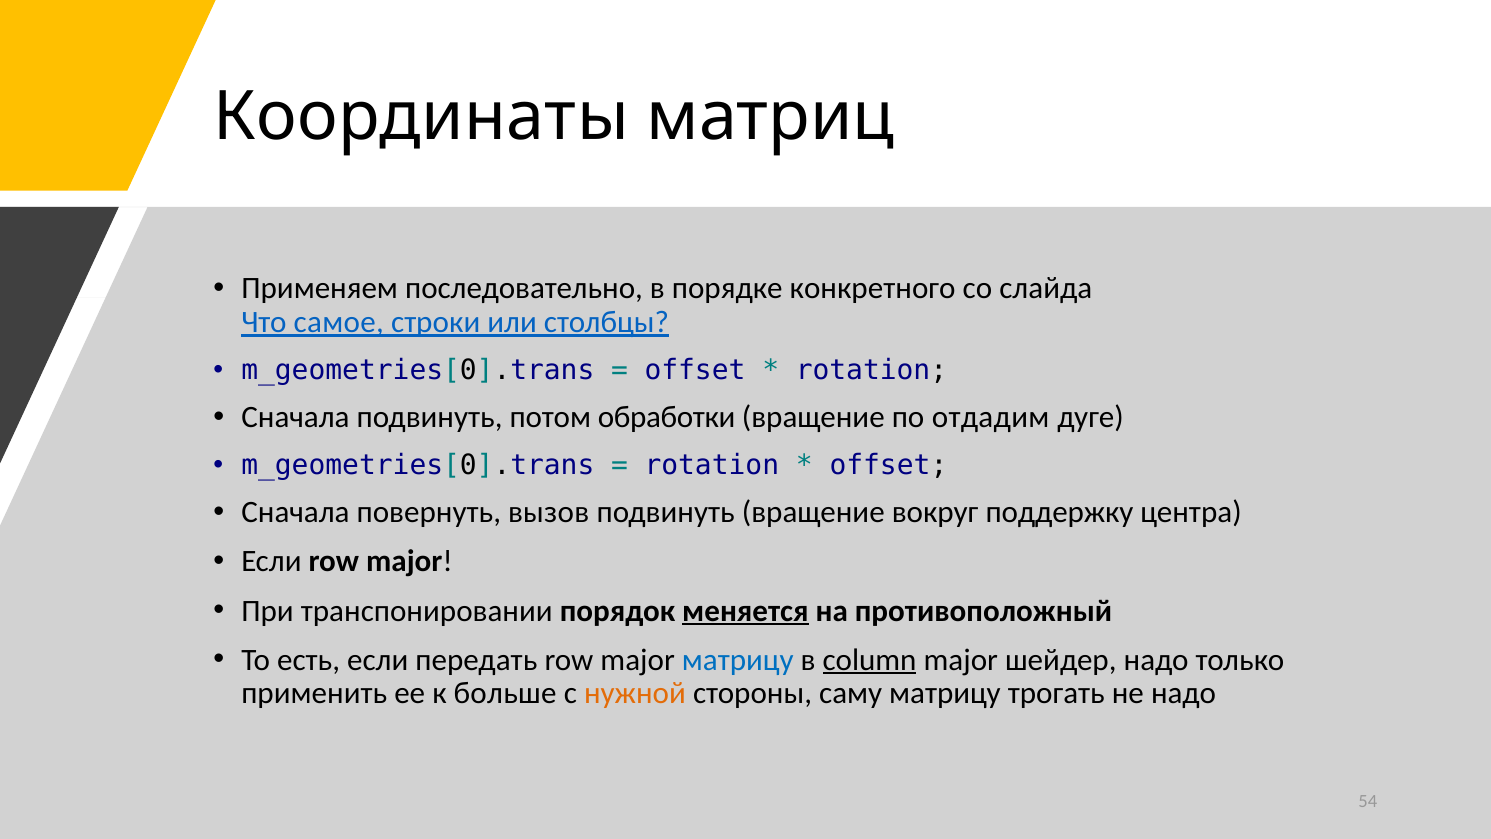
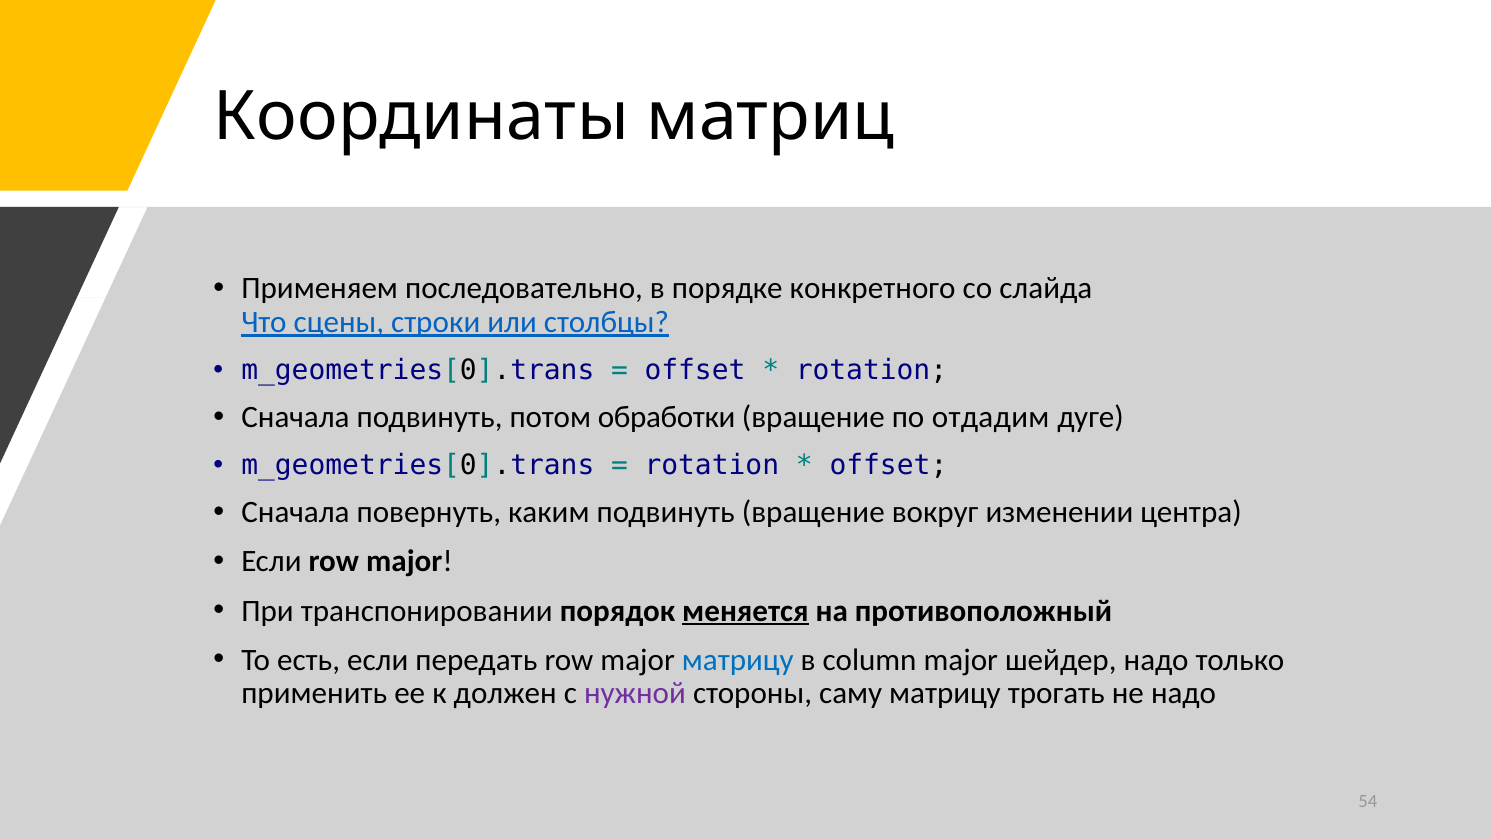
самое: самое -> сцены
вызов: вызов -> каким
поддержку: поддержку -> изменении
column underline: present -> none
больше: больше -> должен
нужной colour: orange -> purple
